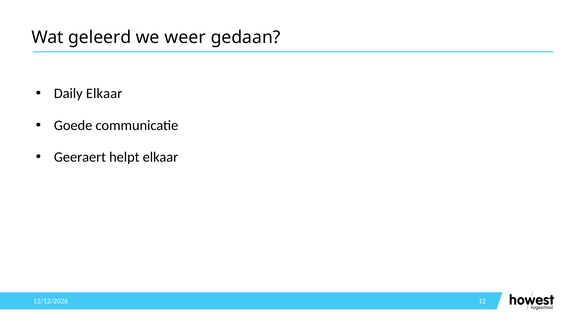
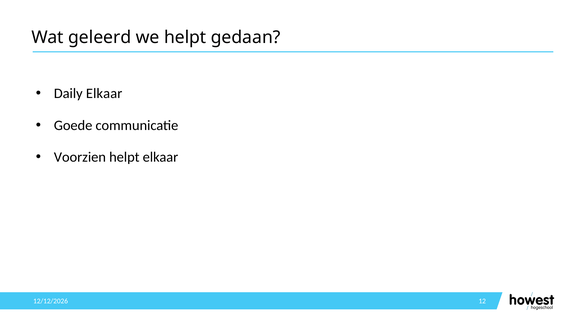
we weer: weer -> helpt
Geeraert: Geeraert -> Voorzien
